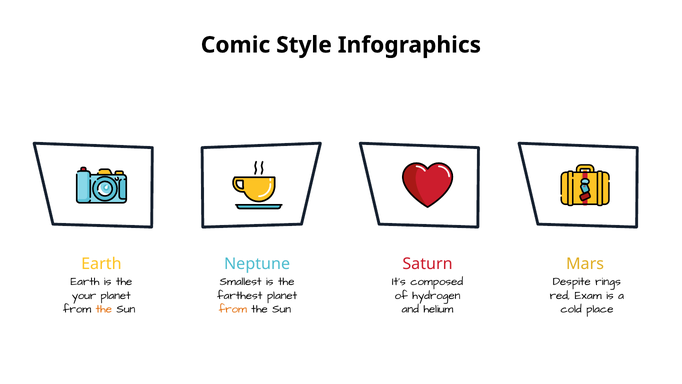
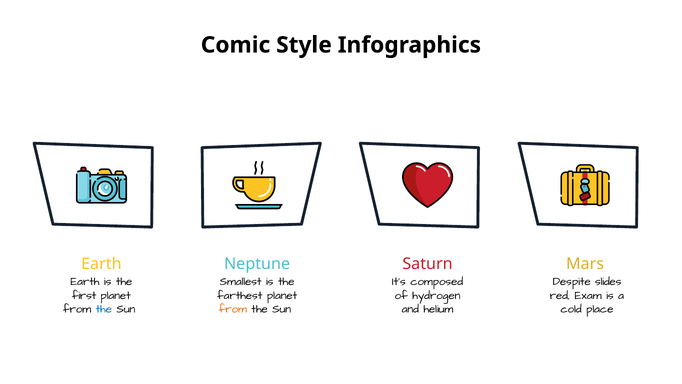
rings: rings -> slides
your: your -> first
the at (104, 309) colour: orange -> blue
